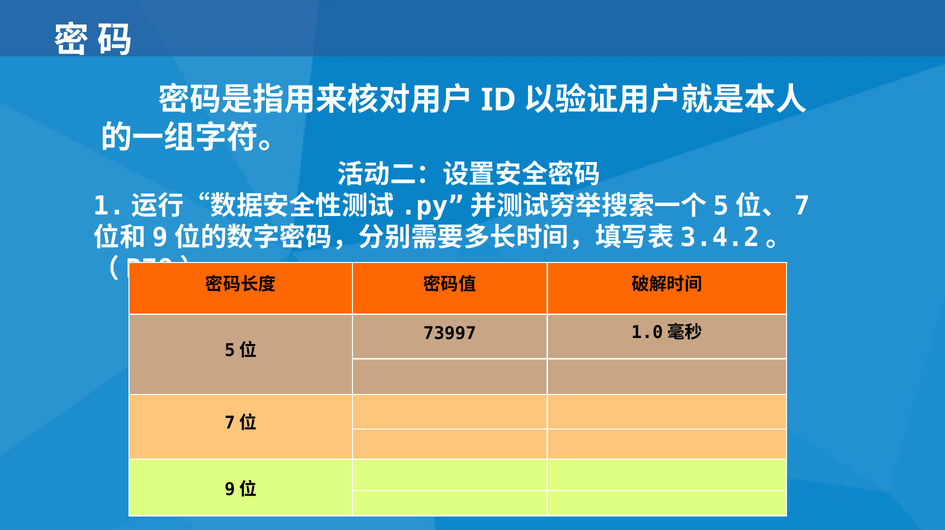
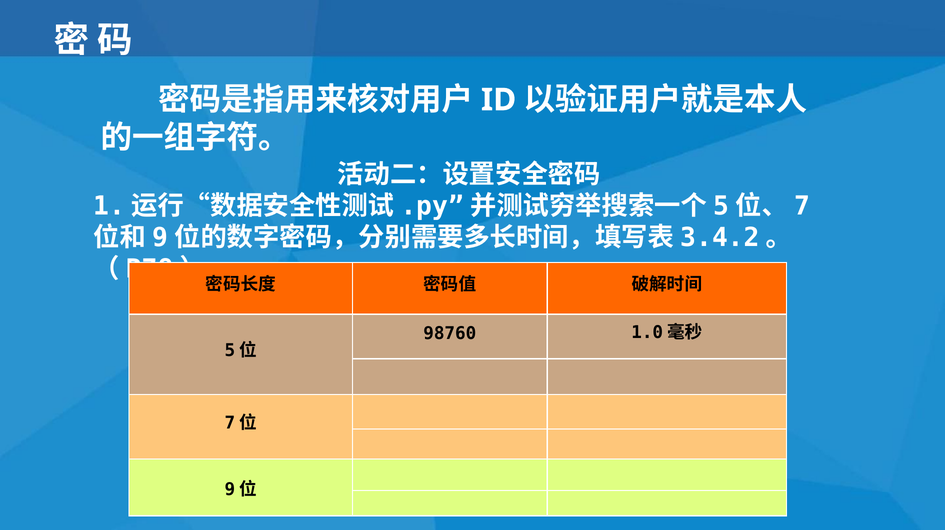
73997: 73997 -> 98760
